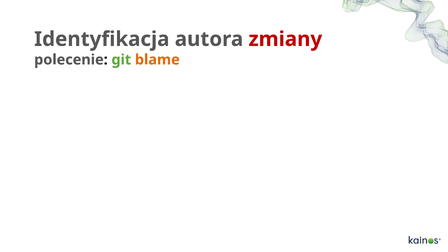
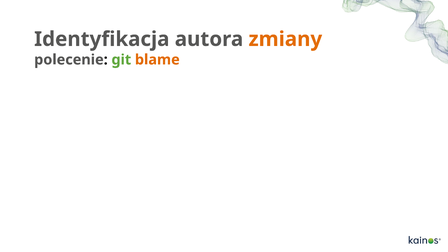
zmiany colour: red -> orange
